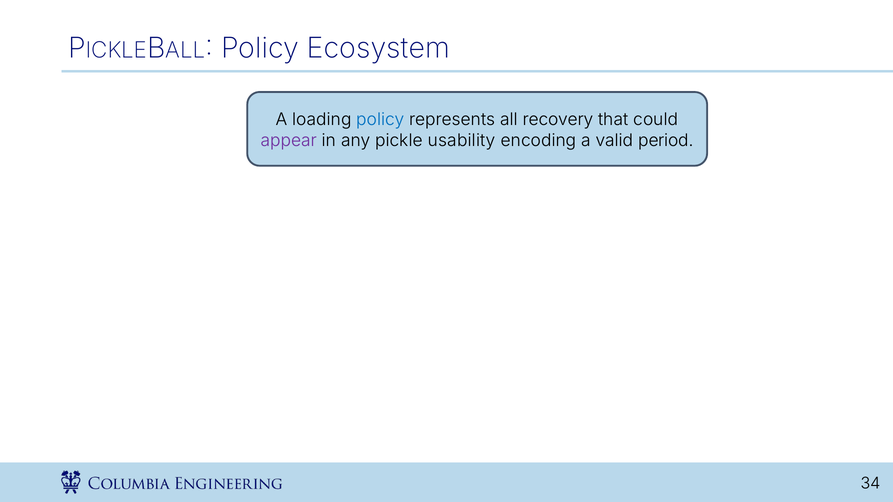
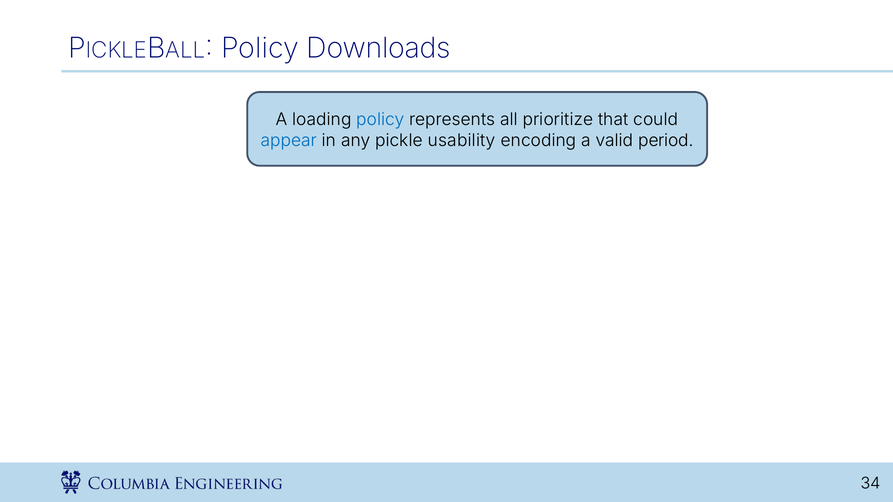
Ecosystem: Ecosystem -> Downloads
recovery: recovery -> prioritize
appear colour: purple -> blue
